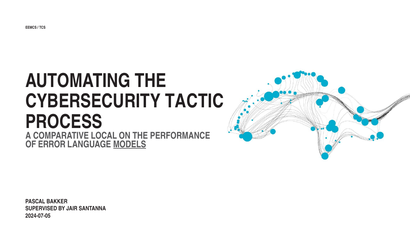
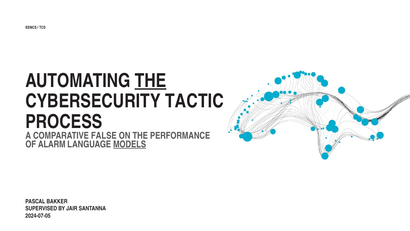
THE at (151, 81) underline: none -> present
LOCAL: LOCAL -> FALSE
ERROR: ERROR -> ALARM
